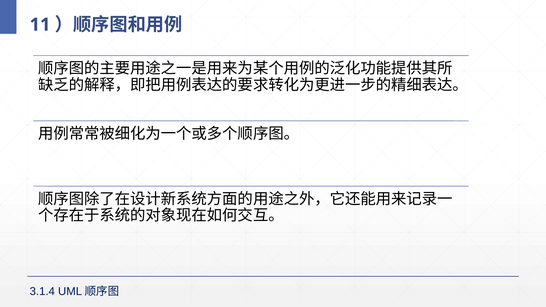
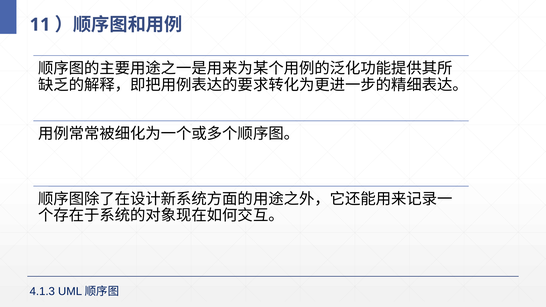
3.1.4: 3.1.4 -> 4.1.3
